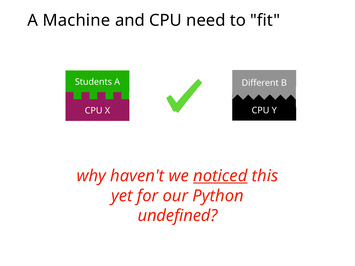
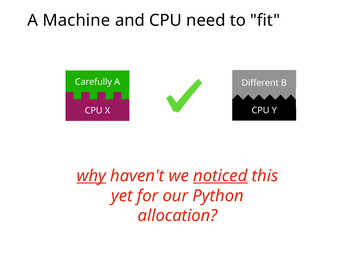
Students: Students -> Carefully
why underline: none -> present
undefined: undefined -> allocation
